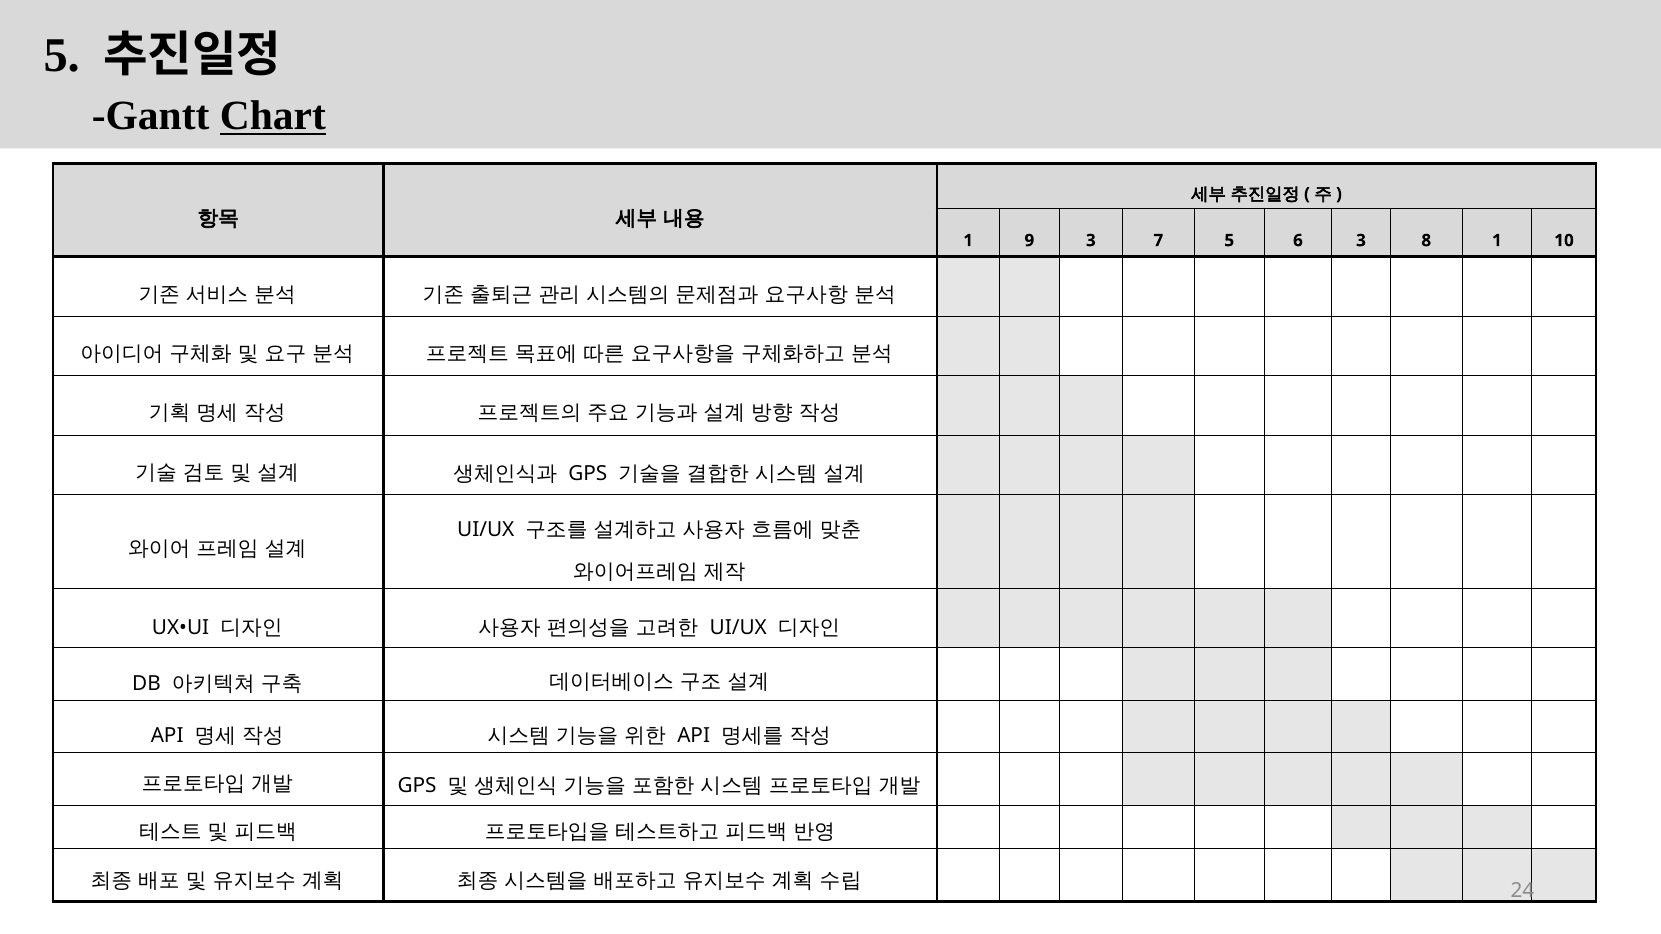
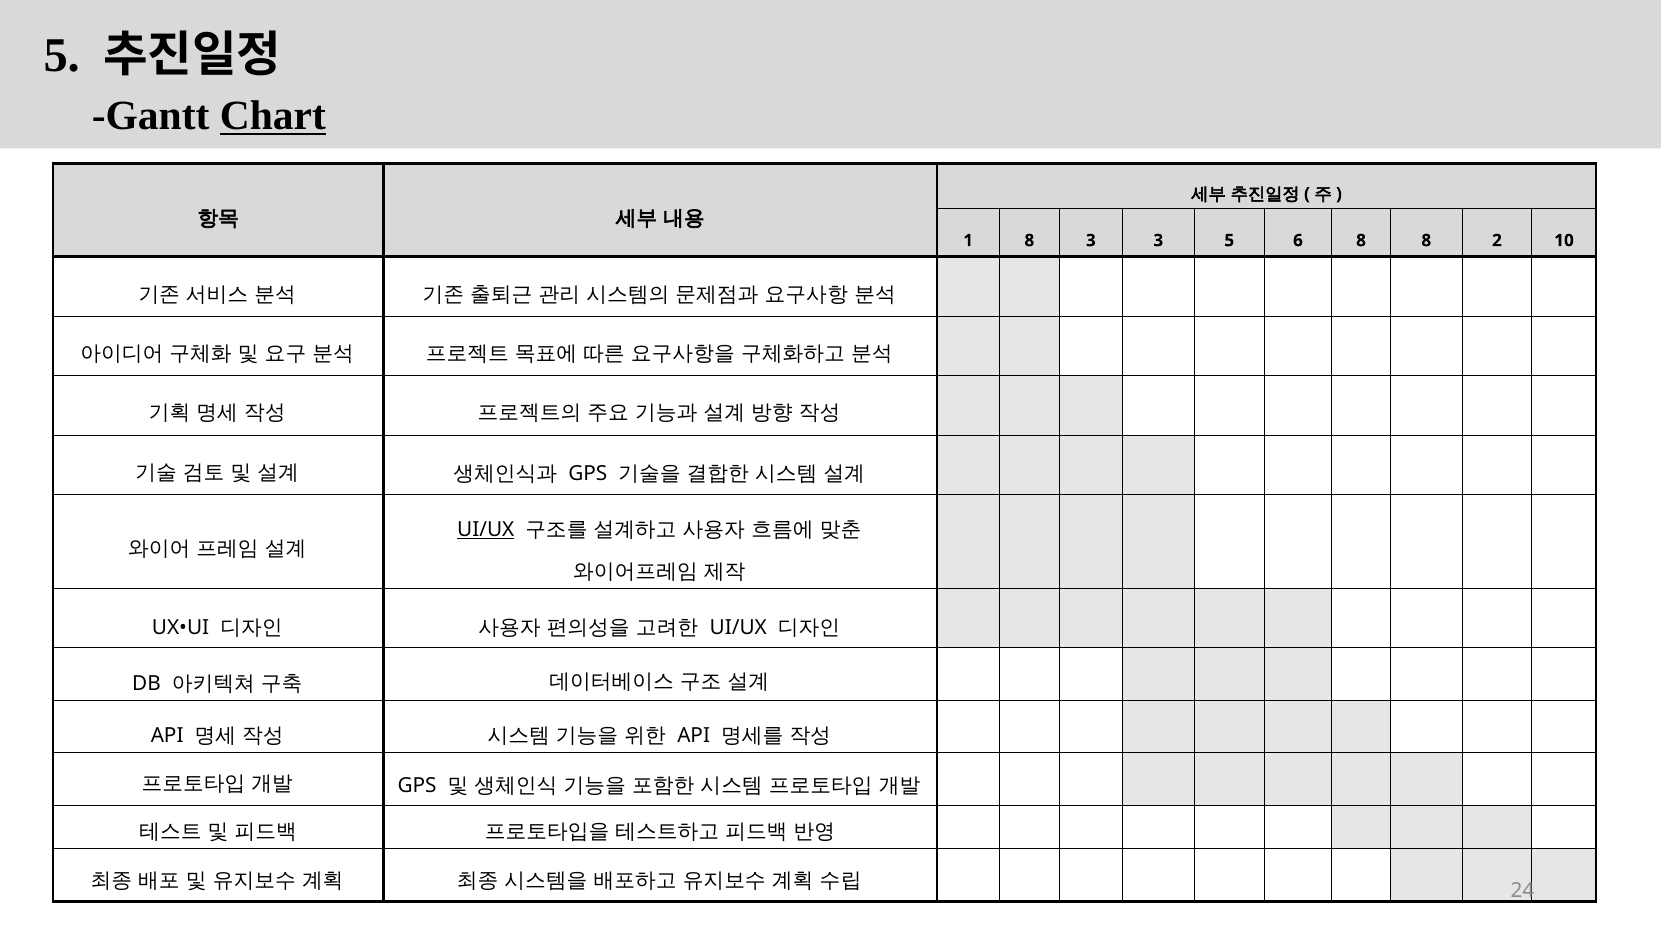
1 9: 9 -> 8
3 7: 7 -> 3
6 3: 3 -> 8
8 1: 1 -> 2
UI/UX at (486, 530) underline: none -> present
